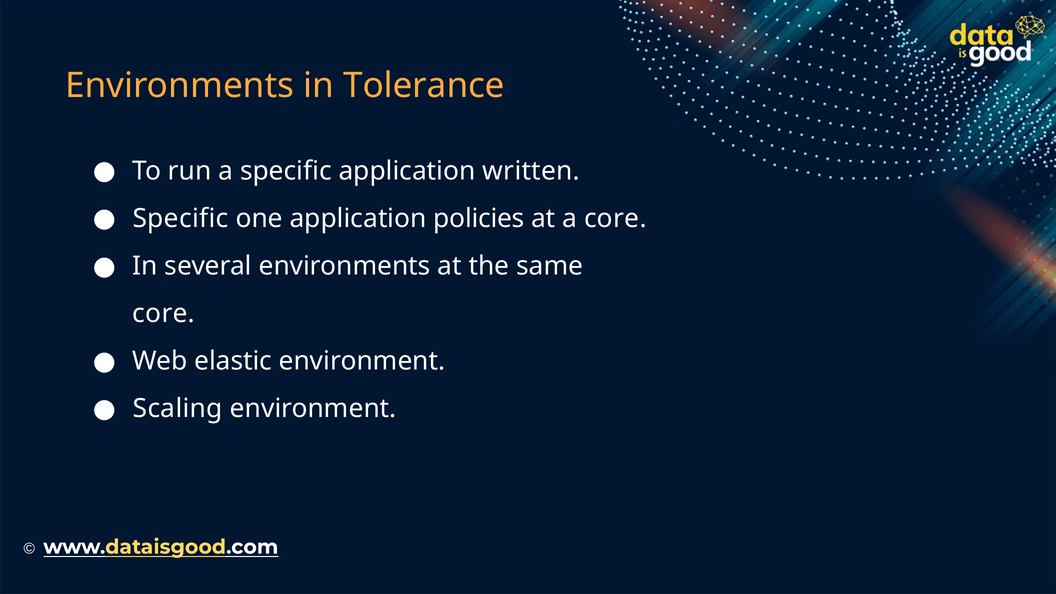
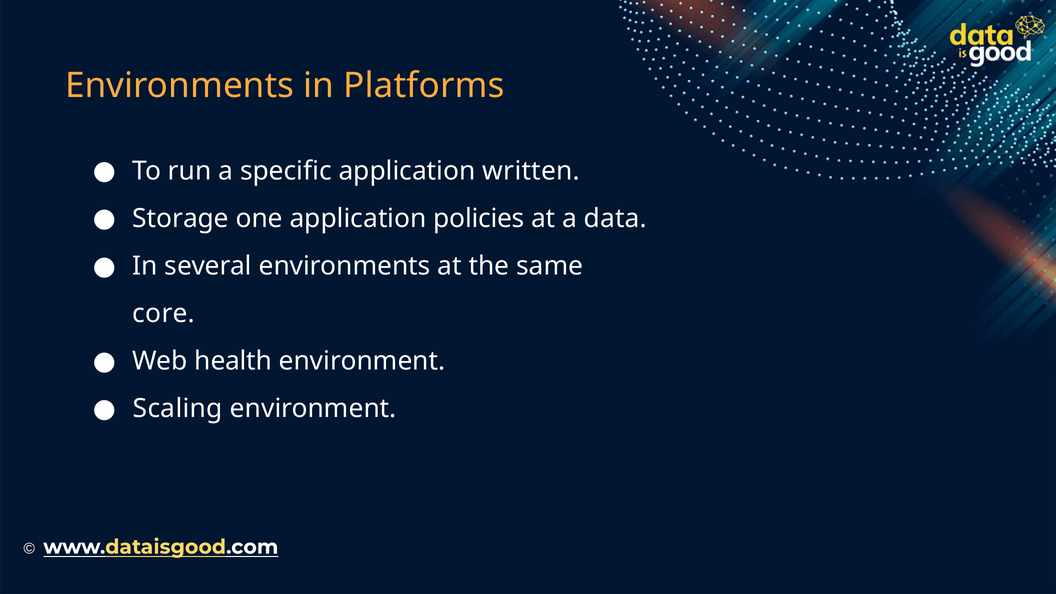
Tolerance: Tolerance -> Platforms
Specific at (180, 219): Specific -> Storage
a core: core -> data
elastic: elastic -> health
